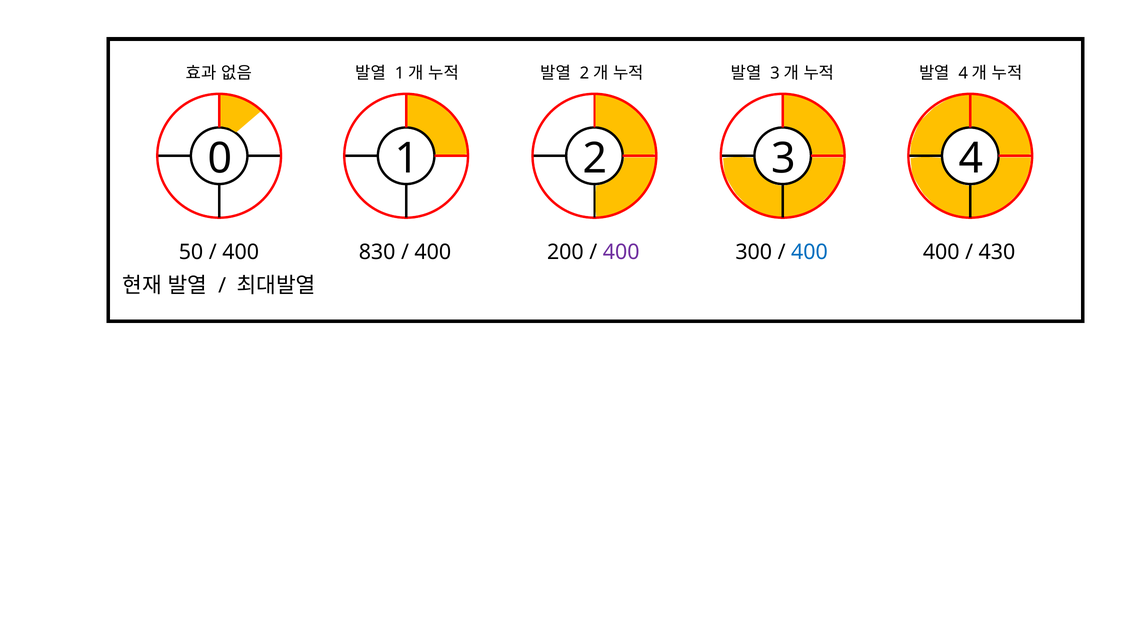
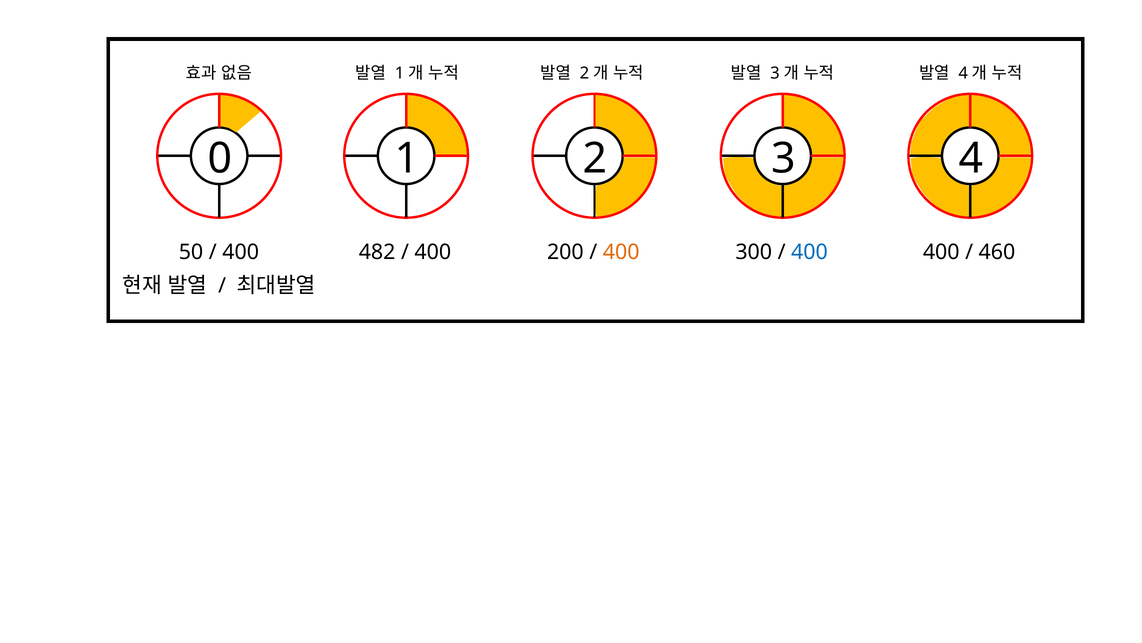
830: 830 -> 482
400 at (621, 252) colour: purple -> orange
430: 430 -> 460
